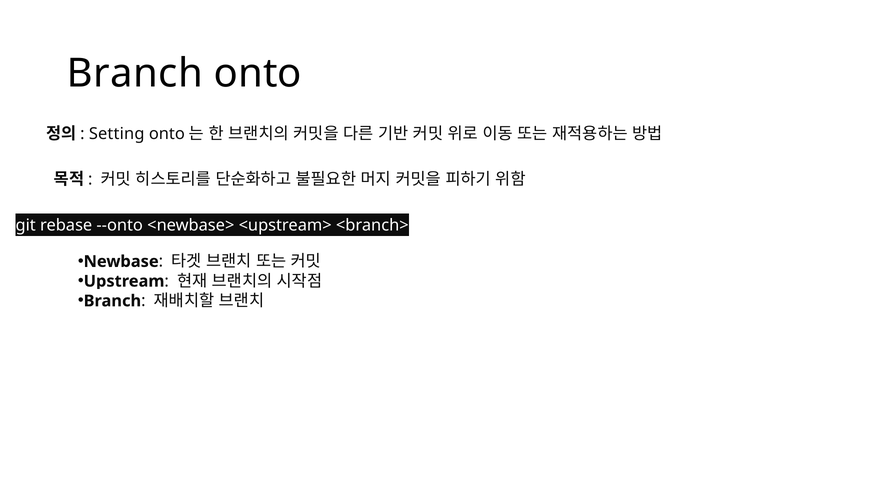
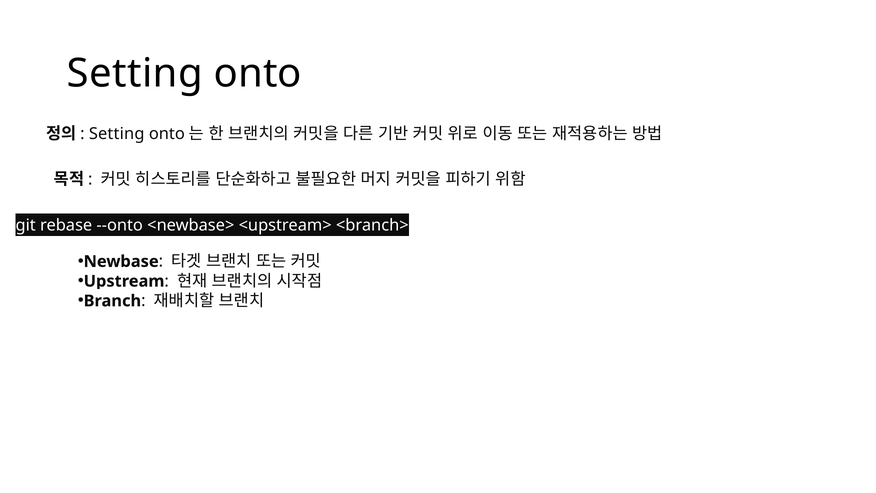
Branch at (135, 74): Branch -> Setting
